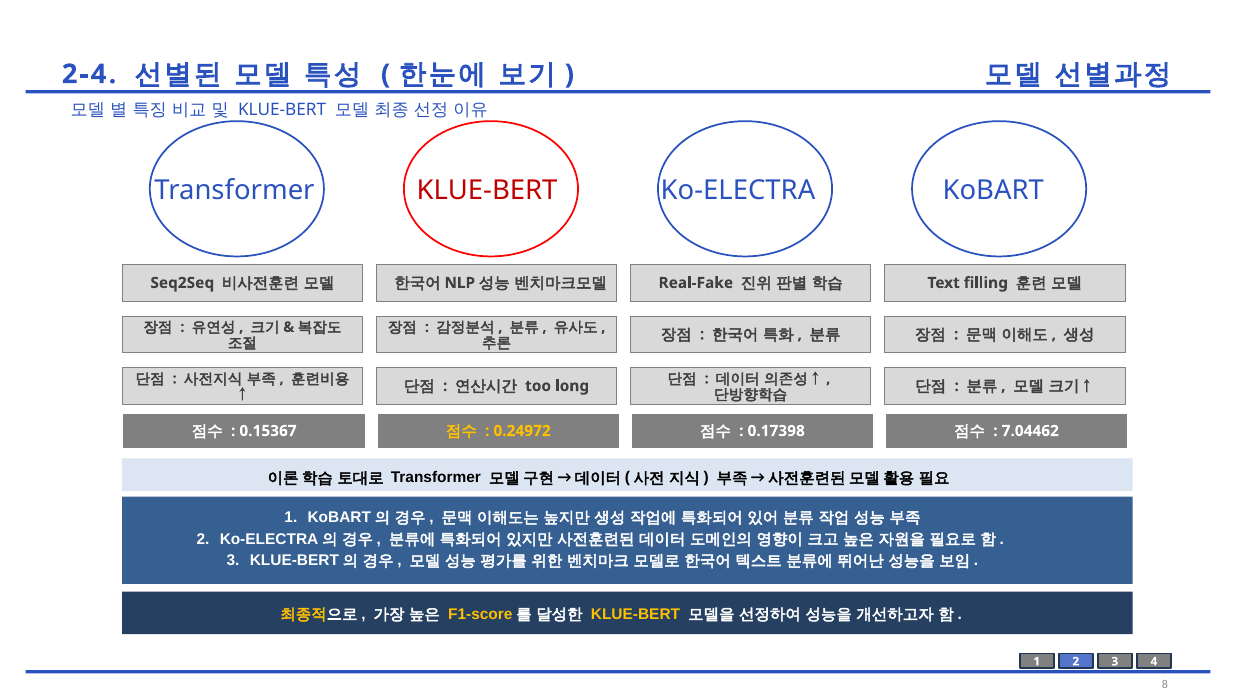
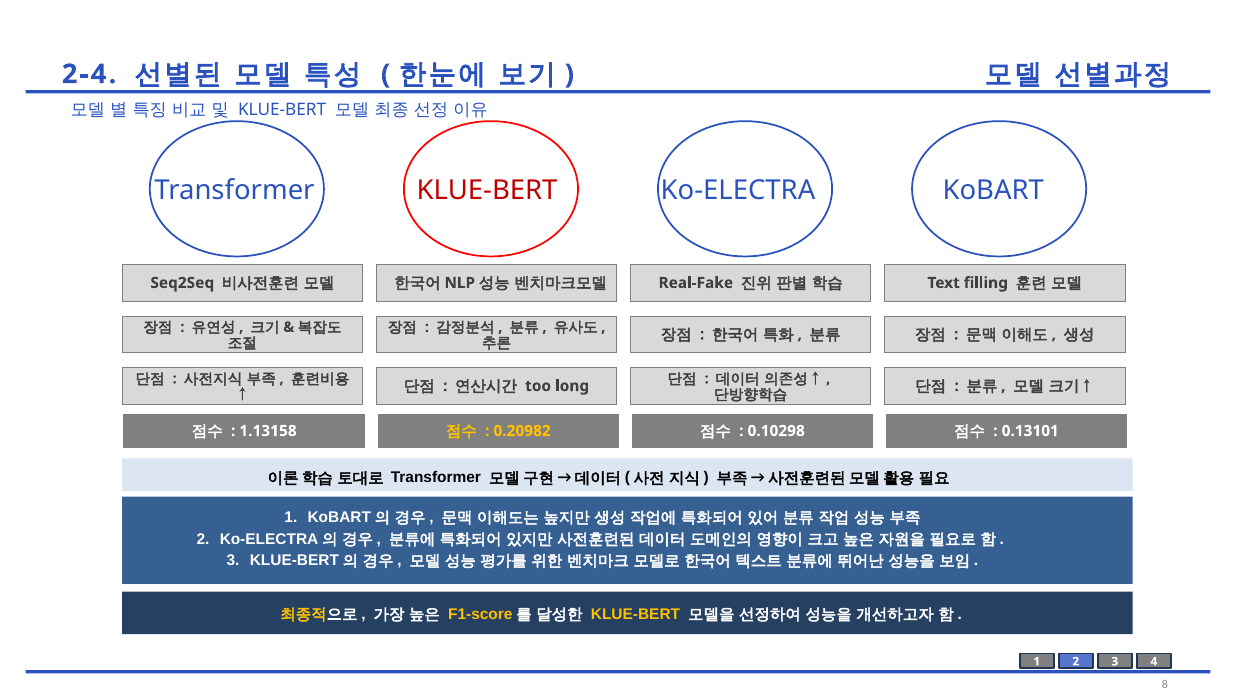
0.15367: 0.15367 -> 1.13158
0.24972: 0.24972 -> 0.20982
0.17398: 0.17398 -> 0.10298
7.04462: 7.04462 -> 0.13101
